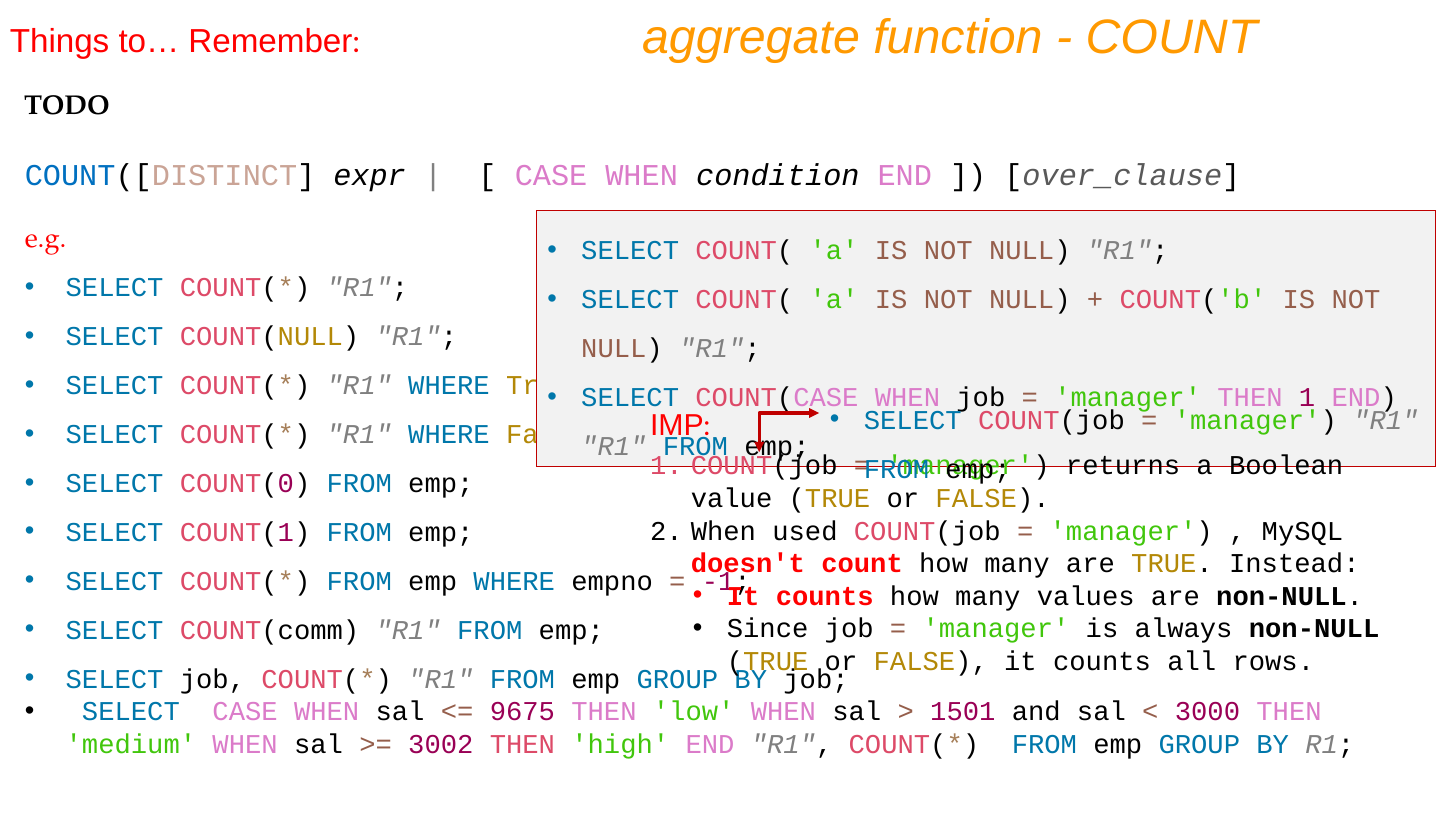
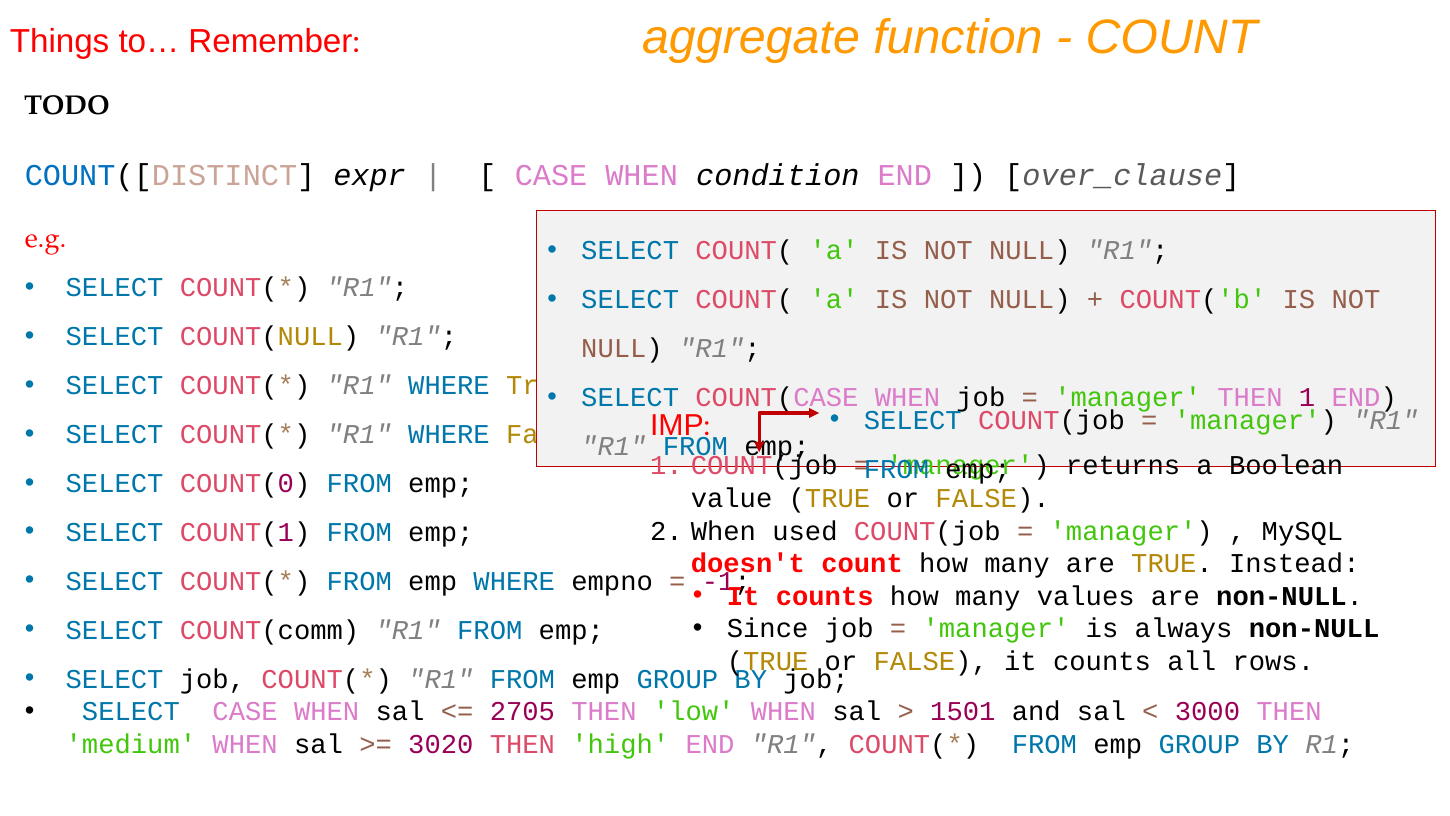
9675: 9675 -> 2705
3002: 3002 -> 3020
